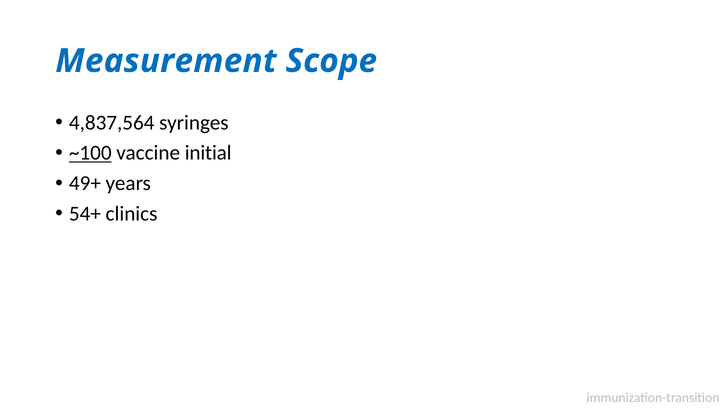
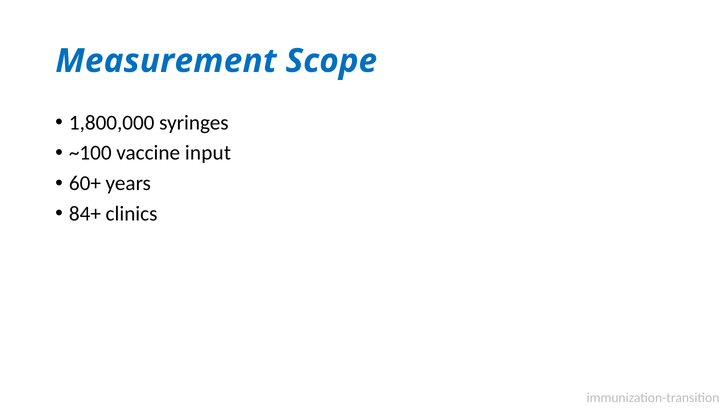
4,837,564: 4,837,564 -> 1,800,000
~100 underline: present -> none
initial: initial -> input
49+: 49+ -> 60+
54+: 54+ -> 84+
